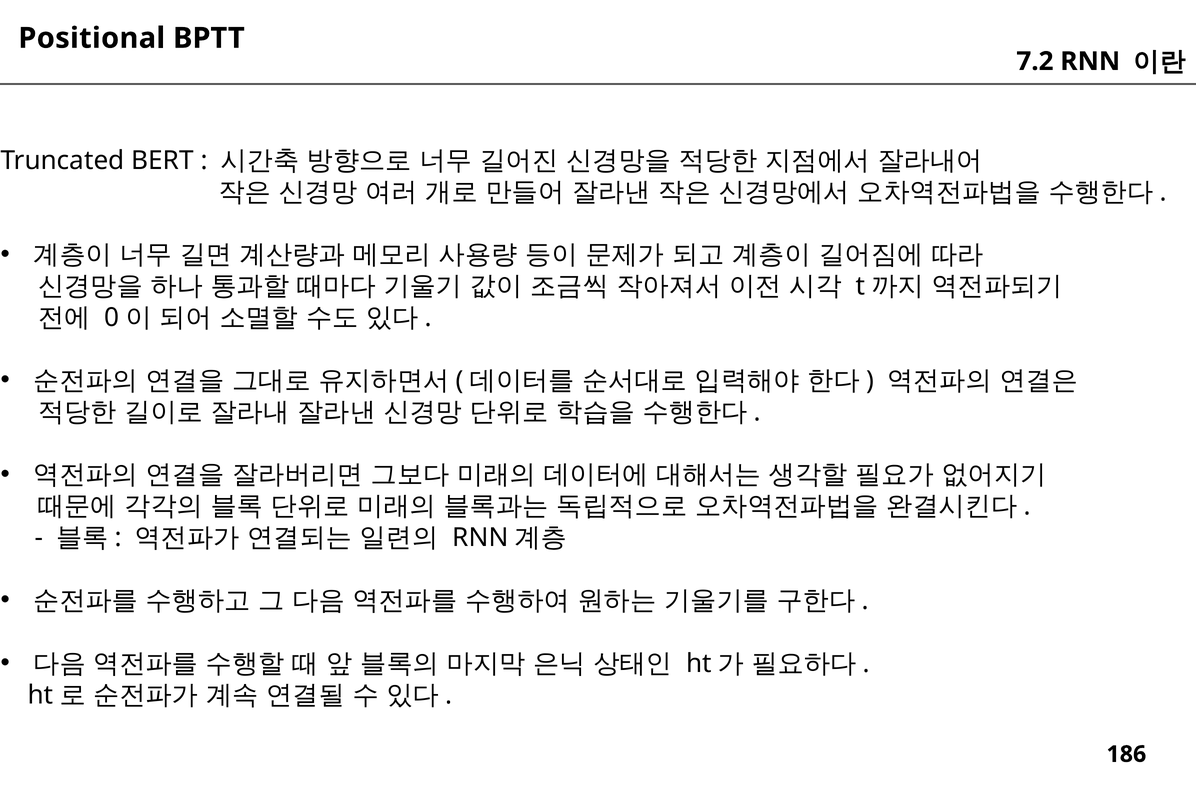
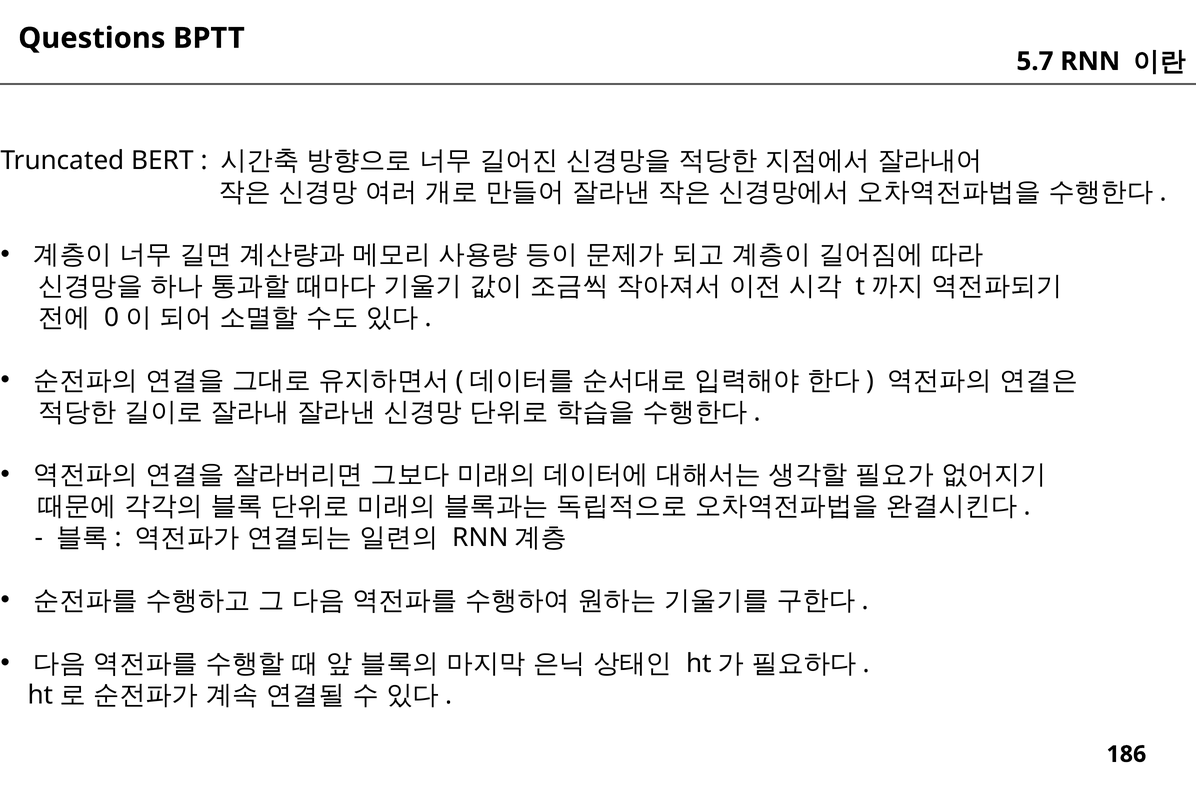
Positional: Positional -> Questions
7.2: 7.2 -> 5.7
